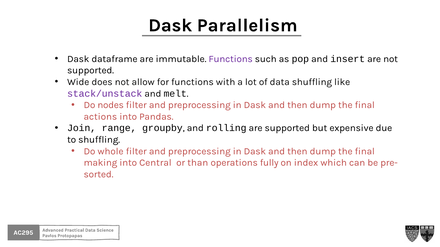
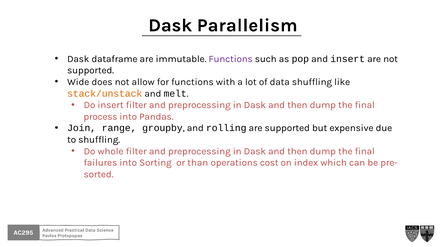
stack/unstack colour: purple -> orange
Do nodes: nodes -> insert
actions: actions -> process
making: making -> failures
Central: Central -> Sorting
fully: fully -> cost
